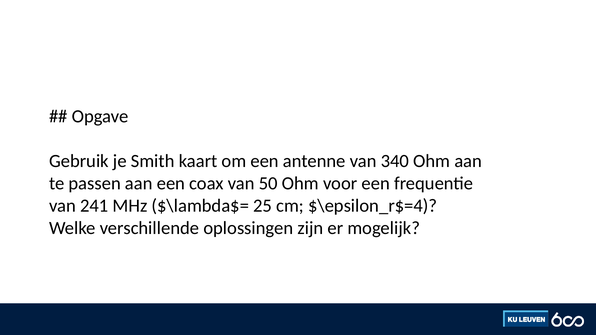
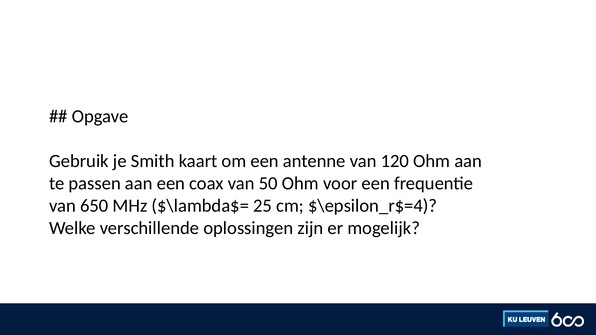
340: 340 -> 120
241: 241 -> 650
